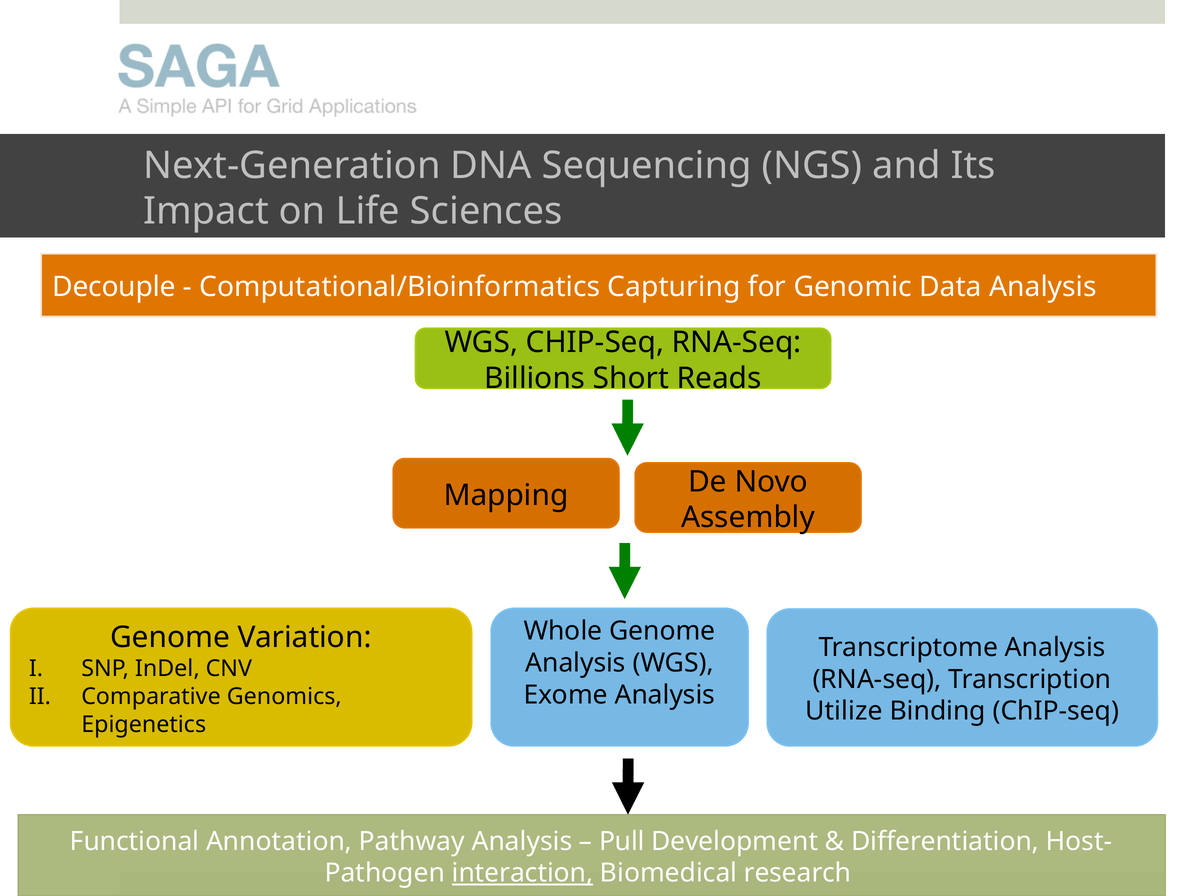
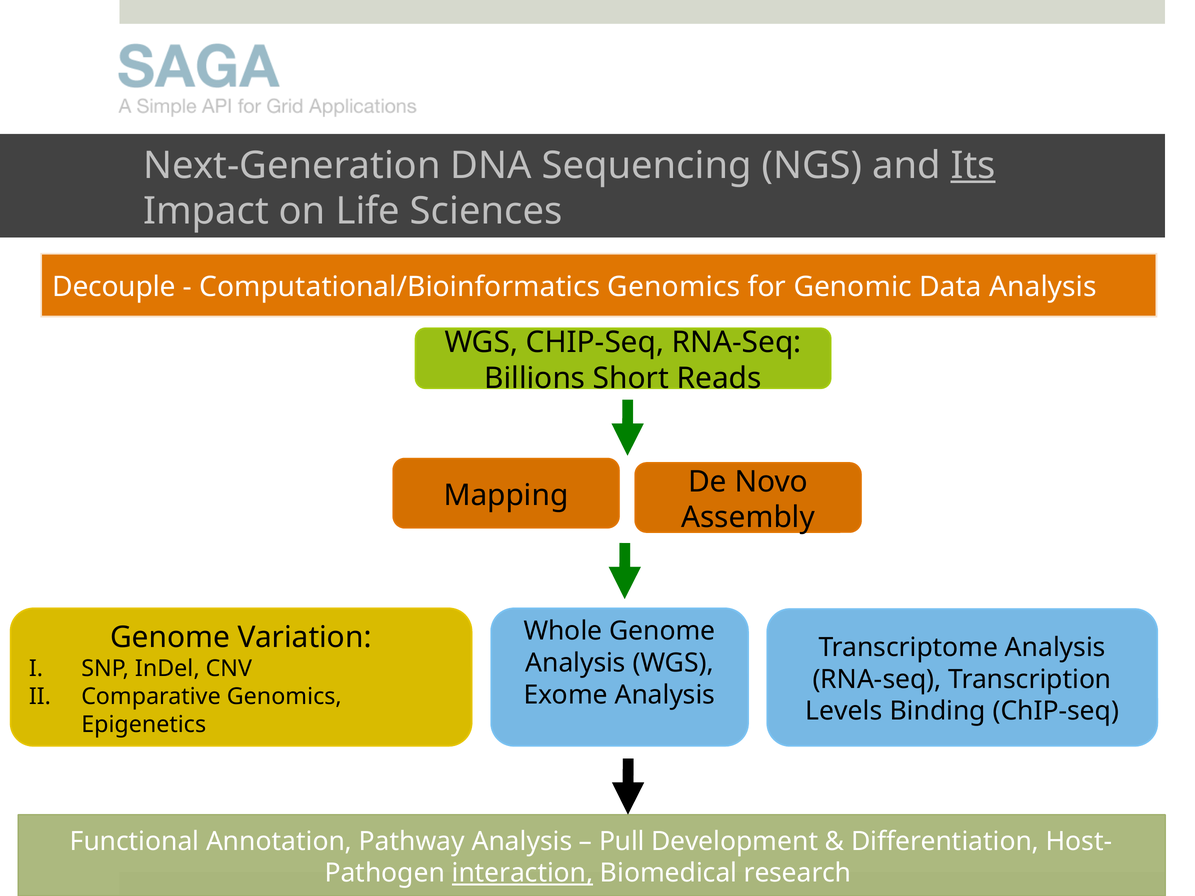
Its underline: none -> present
Computational/Bioinformatics Capturing: Capturing -> Genomics
Utilize: Utilize -> Levels
